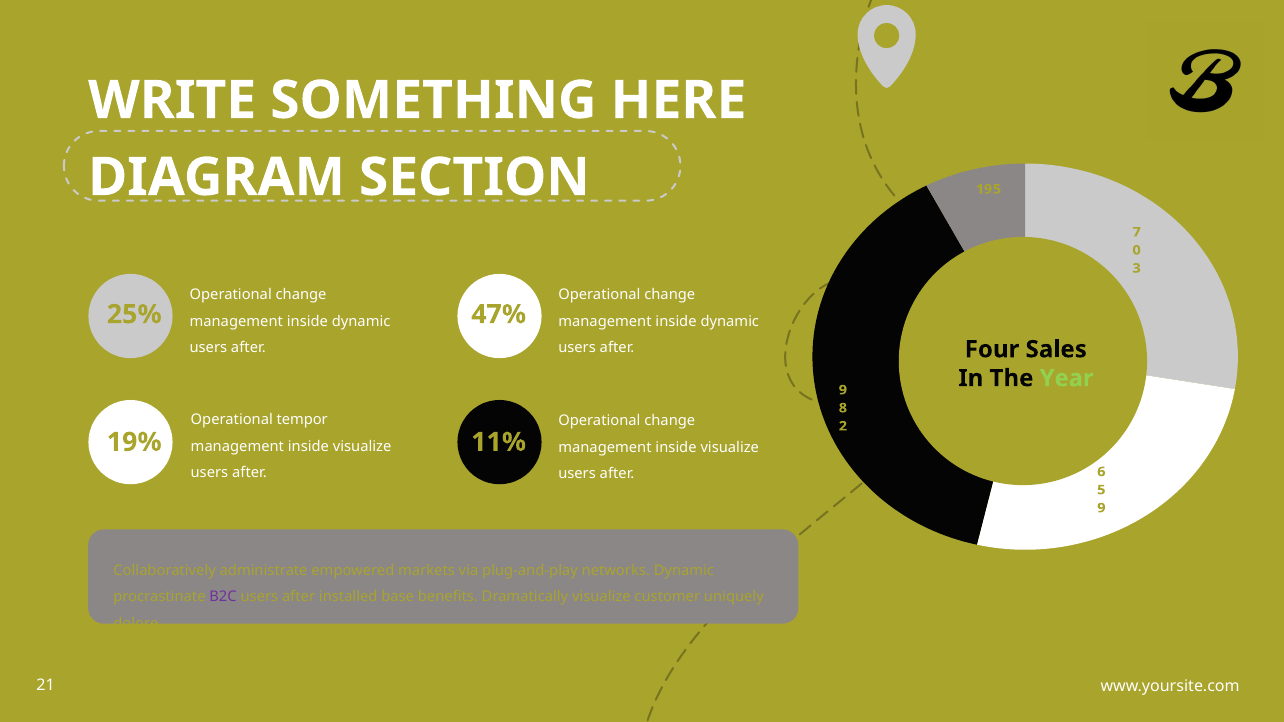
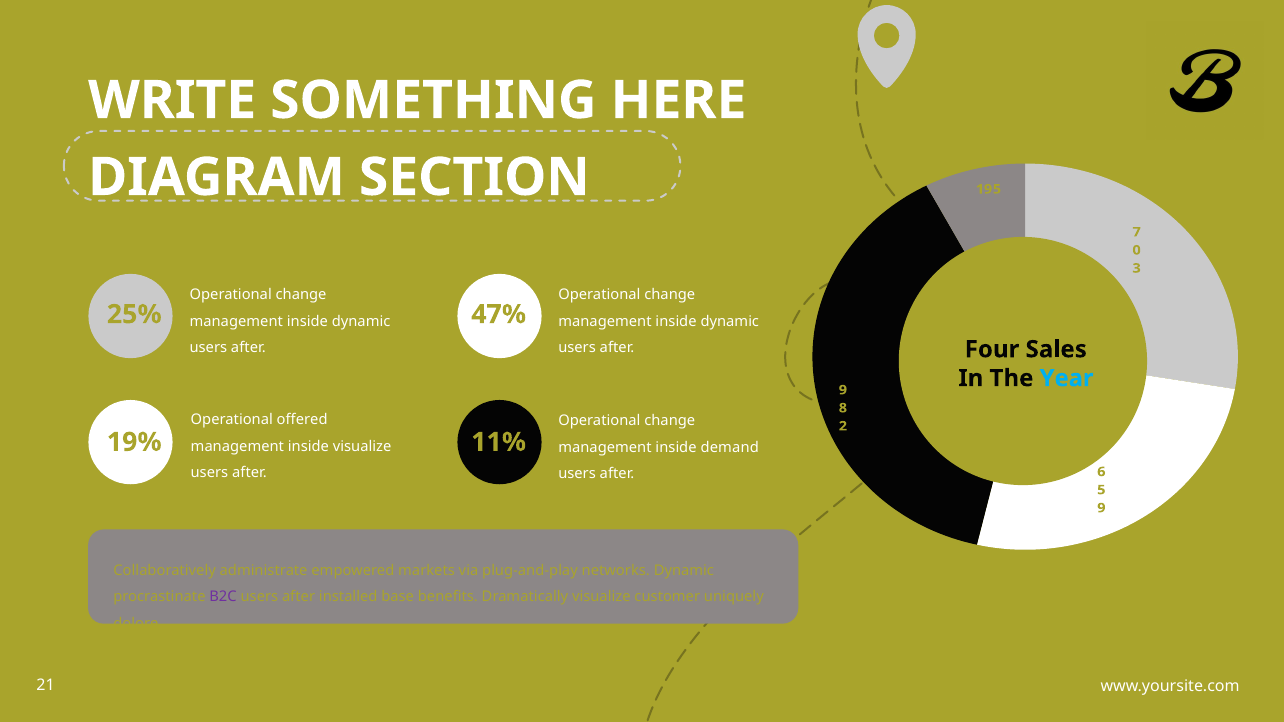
Year colour: light green -> light blue
tempor: tempor -> offered
visualize at (730, 448): visualize -> demand
